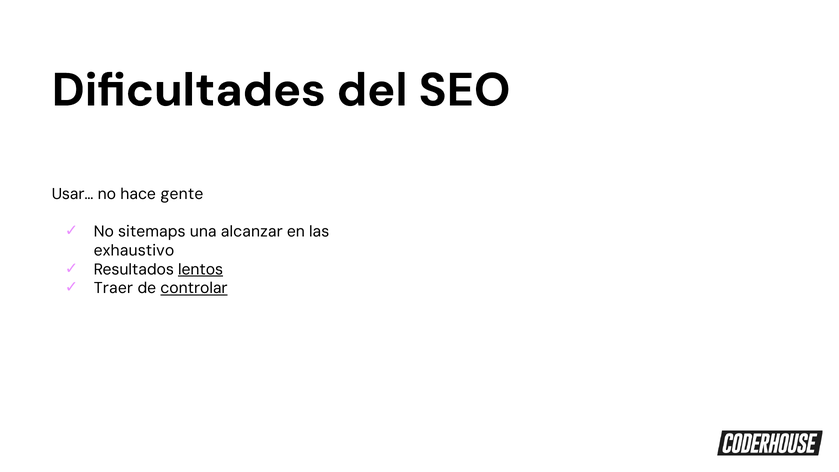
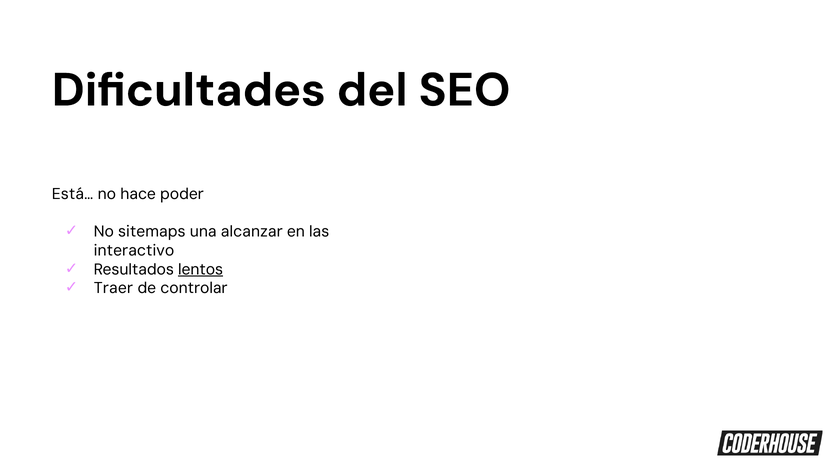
Usar…: Usar… -> Está…
gente: gente -> poder
exhaustivo: exhaustivo -> interactivo
controlar underline: present -> none
